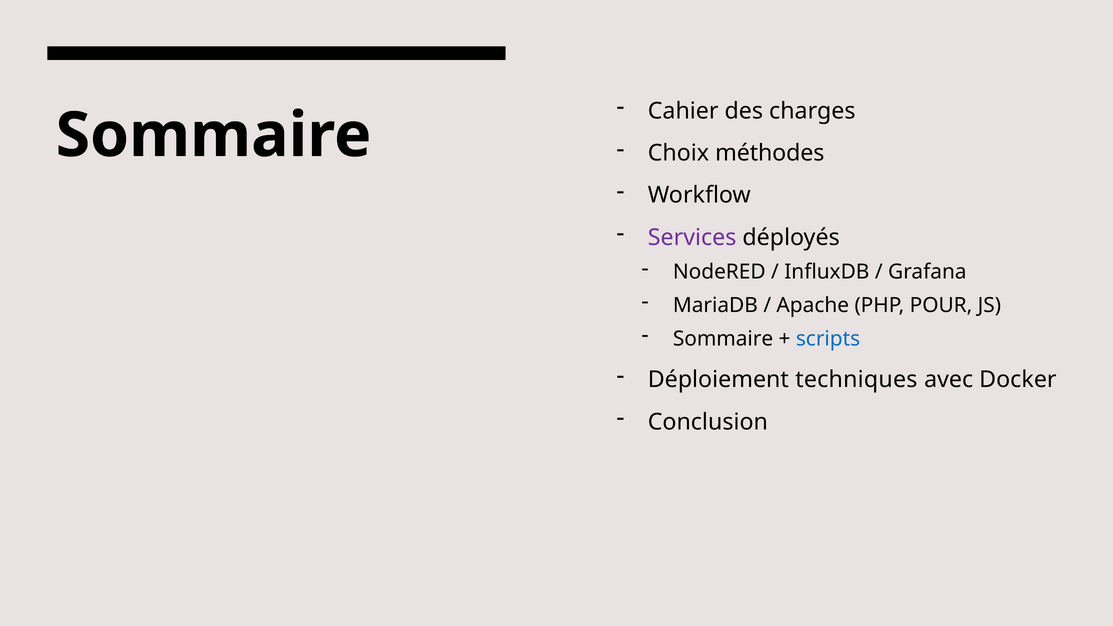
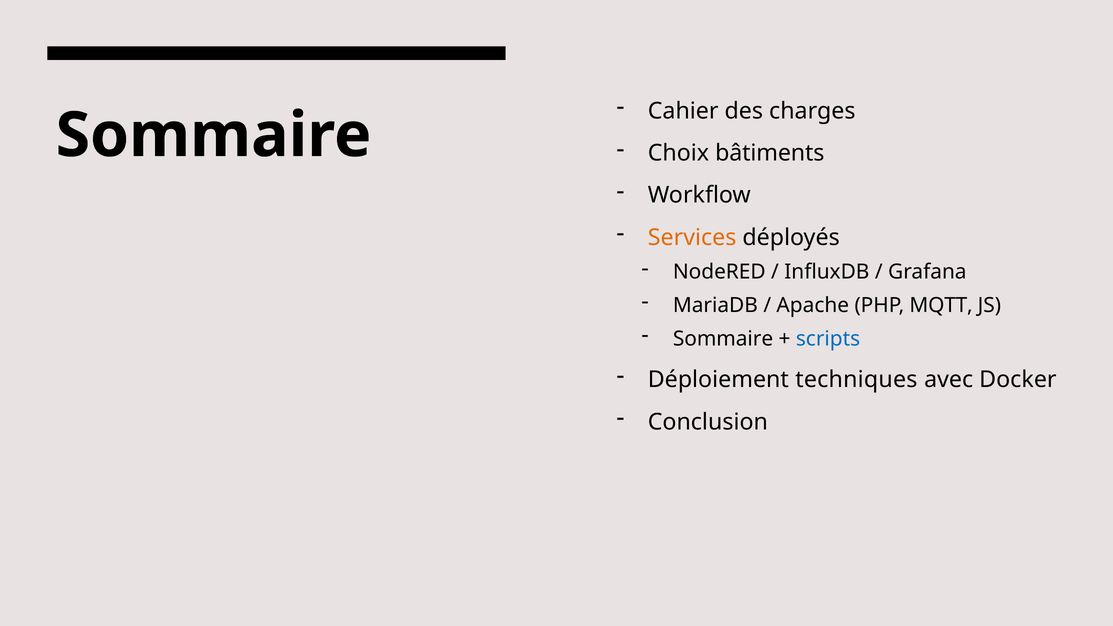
méthodes: méthodes -> bâtiments
Services colour: purple -> orange
POUR: POUR -> MQTT
